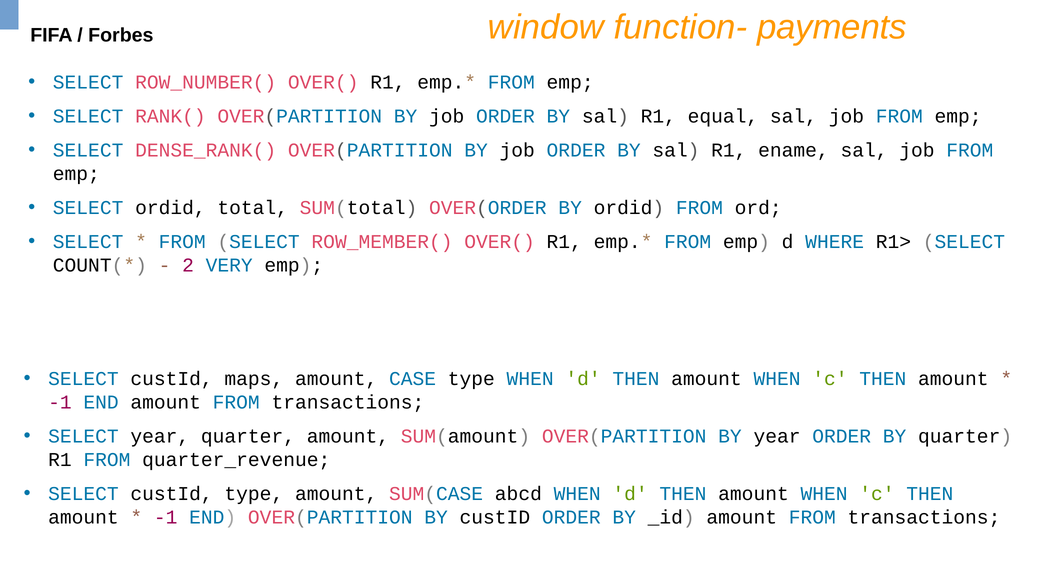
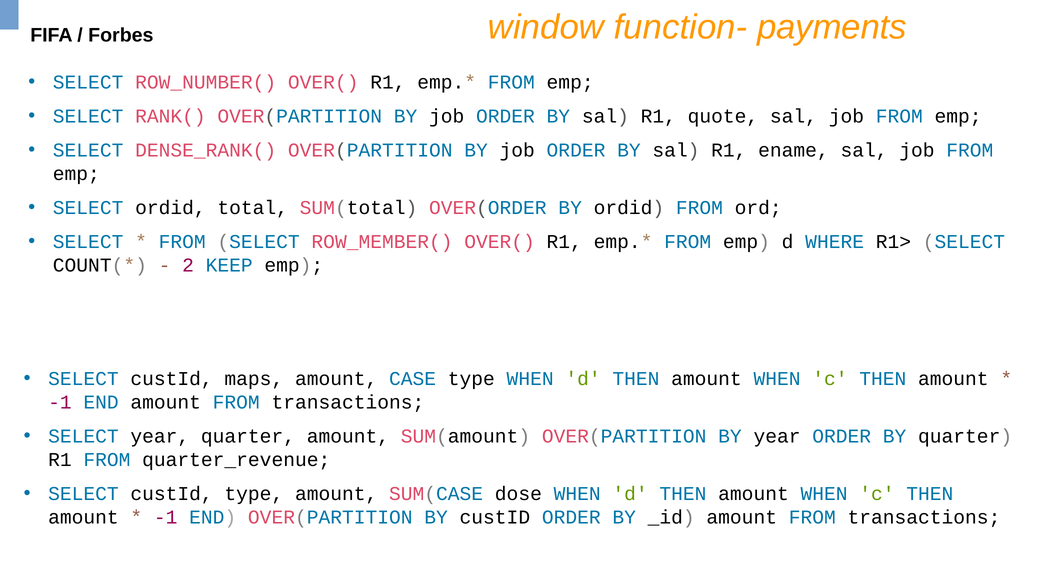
equal: equal -> quote
VERY: VERY -> KEEP
abcd: abcd -> dose
